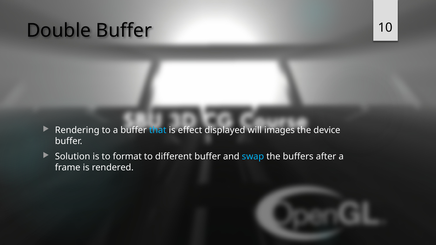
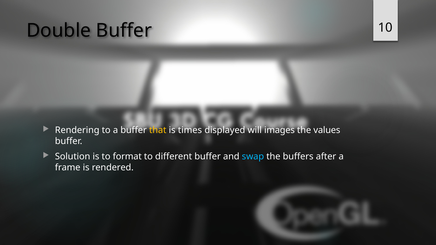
that colour: light blue -> yellow
effect: effect -> times
device: device -> values
